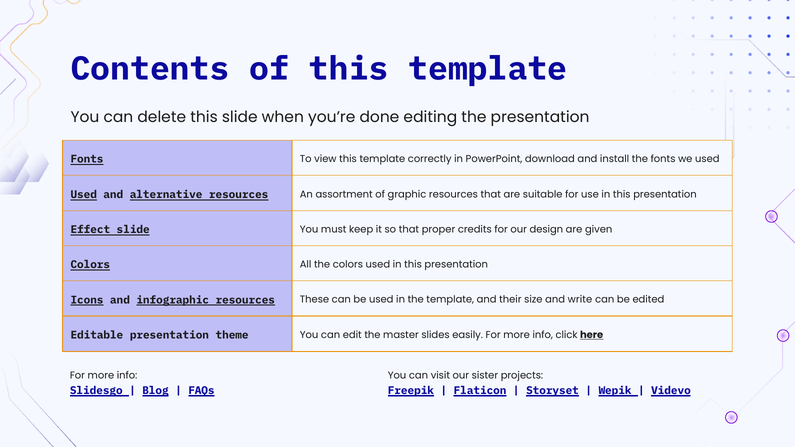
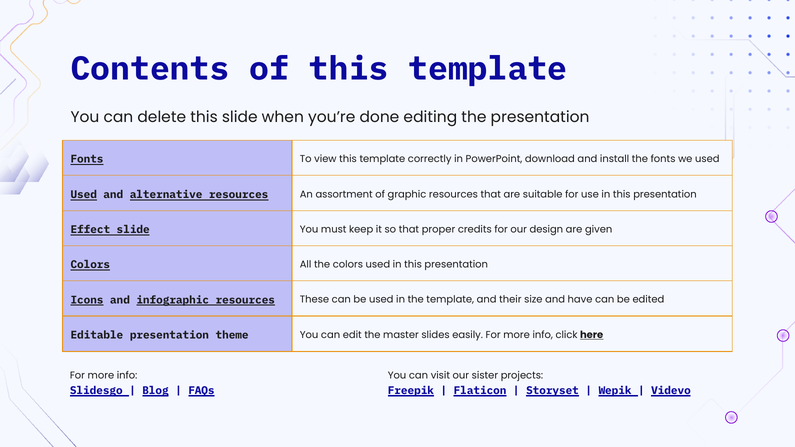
write: write -> have
